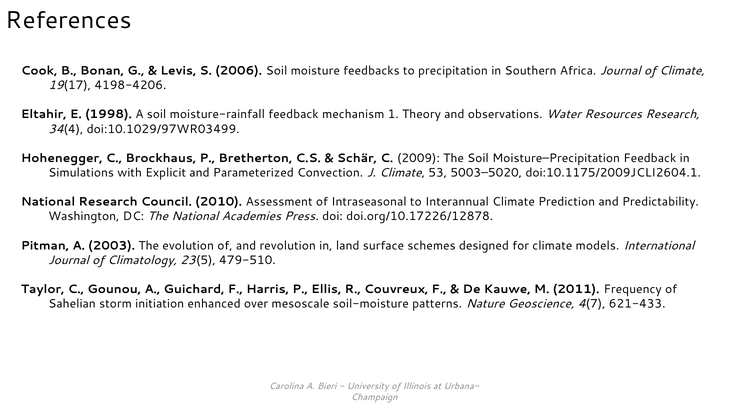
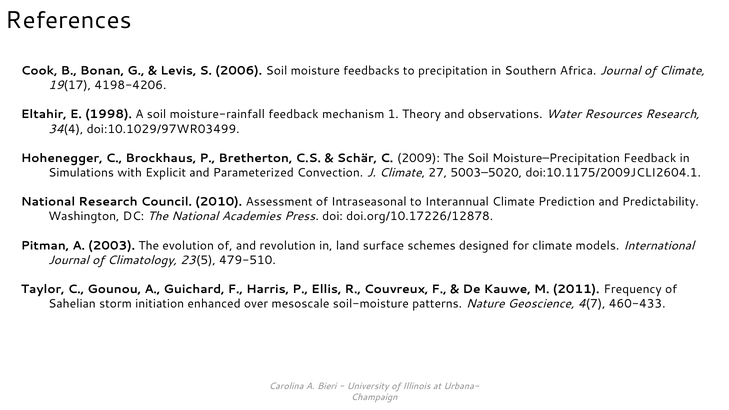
53: 53 -> 27
621-433: 621-433 -> 460-433
